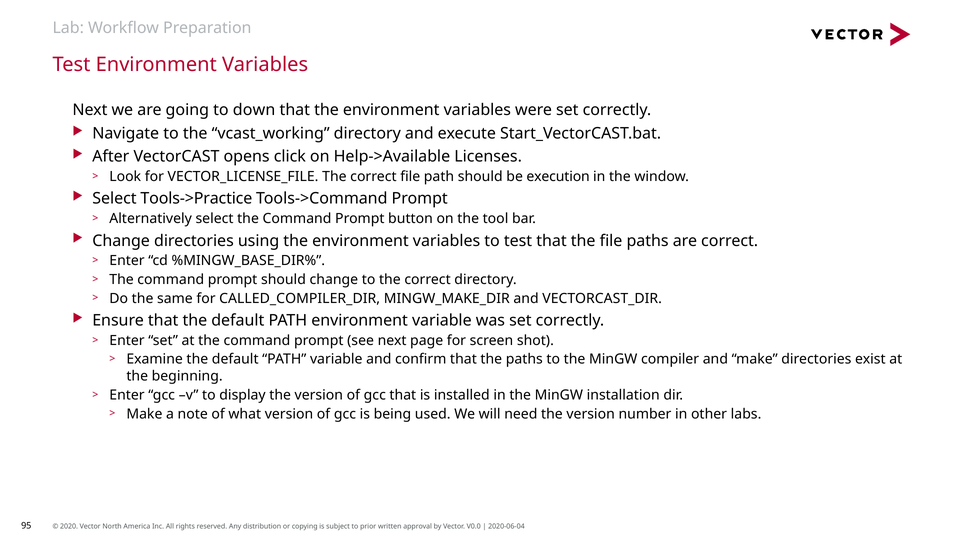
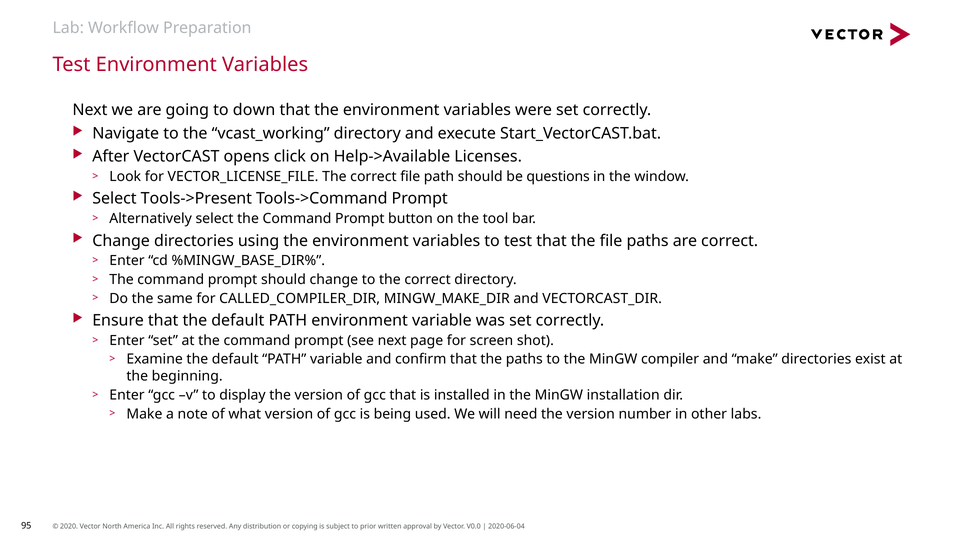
execution: execution -> questions
Tools->Practice: Tools->Practice -> Tools->Present
